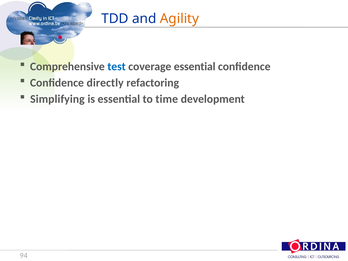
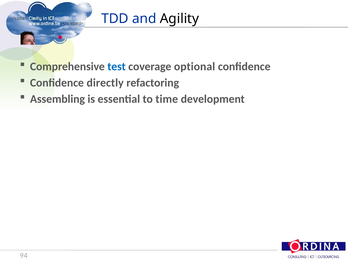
Agility colour: orange -> black
coverage essential: essential -> optional
Simplifying: Simplifying -> Assembling
